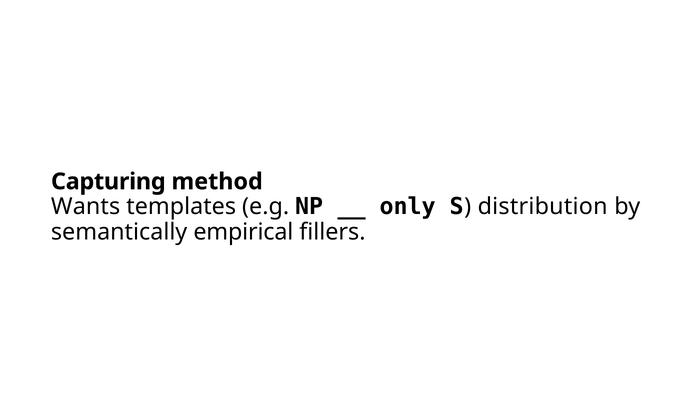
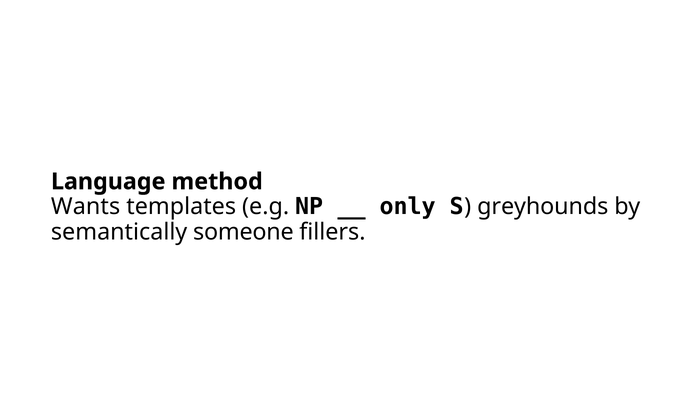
Capturing: Capturing -> Language
distribution: distribution -> greyhounds
empirical: empirical -> someone
